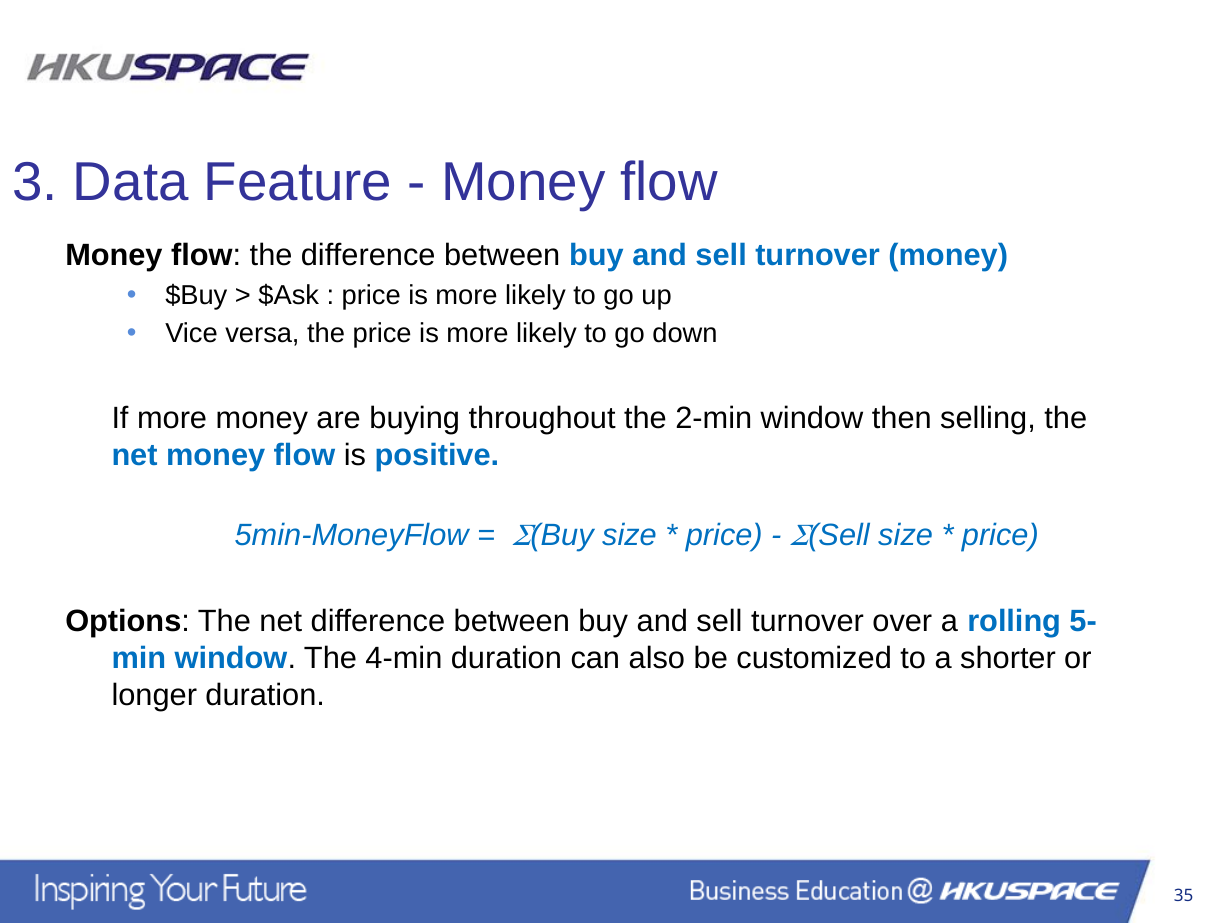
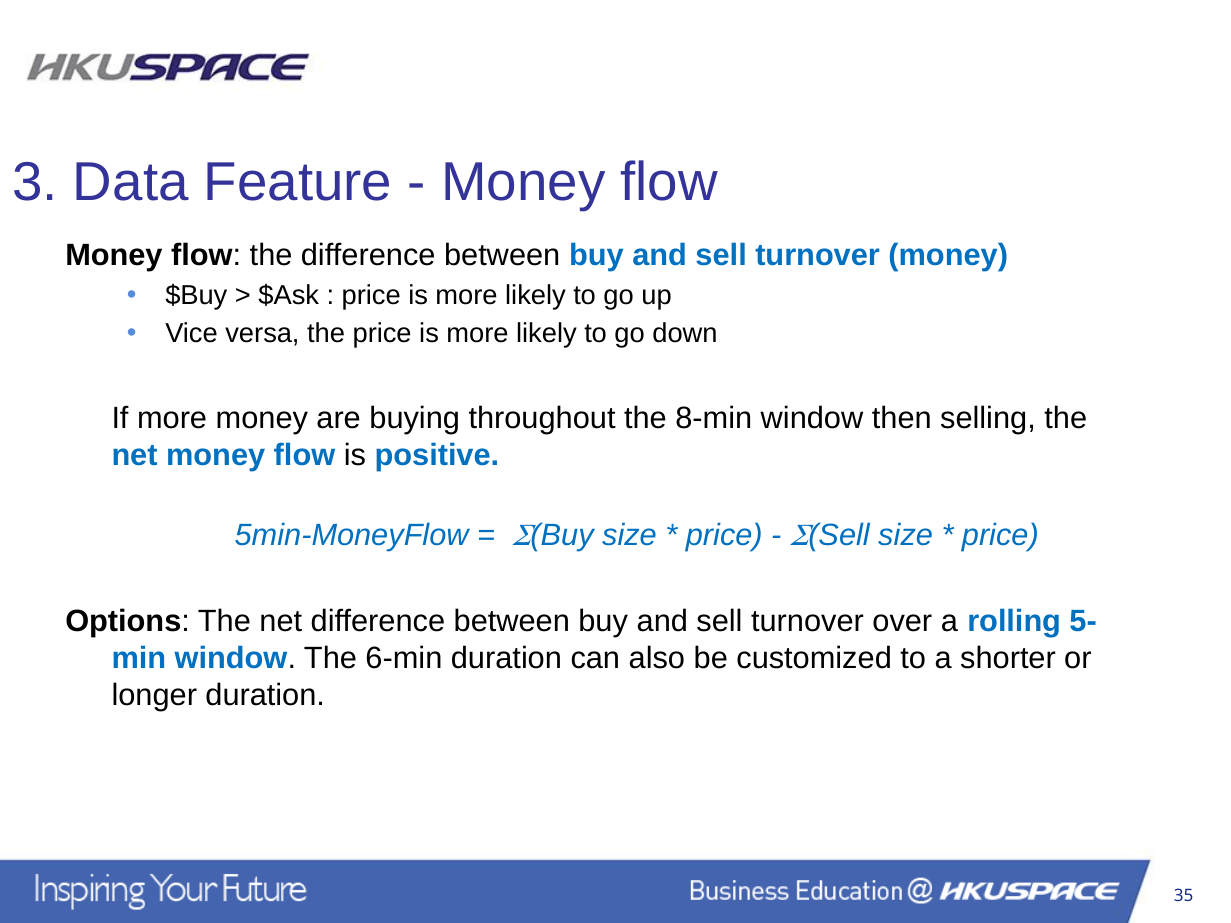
2-min: 2-min -> 8-min
4-min: 4-min -> 6-min
